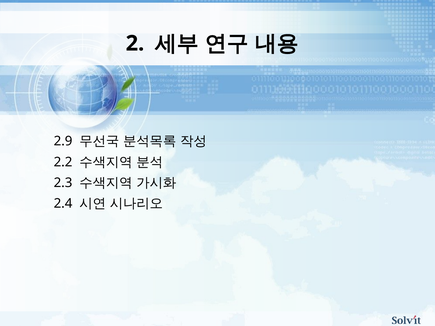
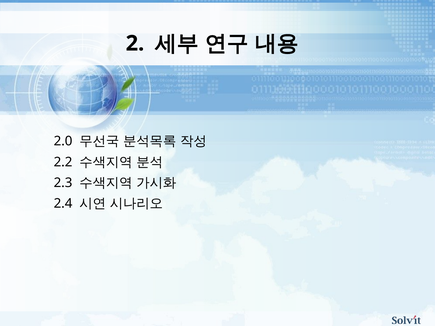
2.9: 2.9 -> 2.0
